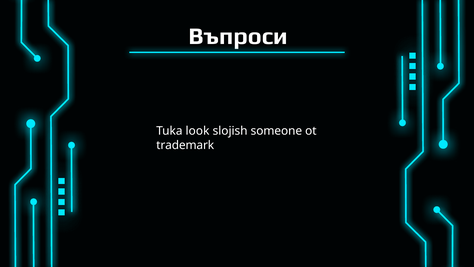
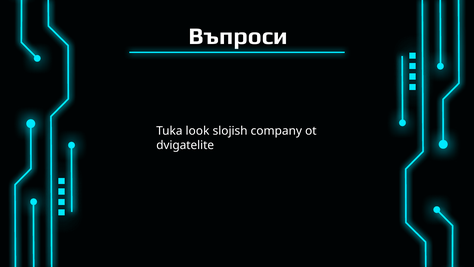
someone: someone -> company
trademark: trademark -> dvigatelite
